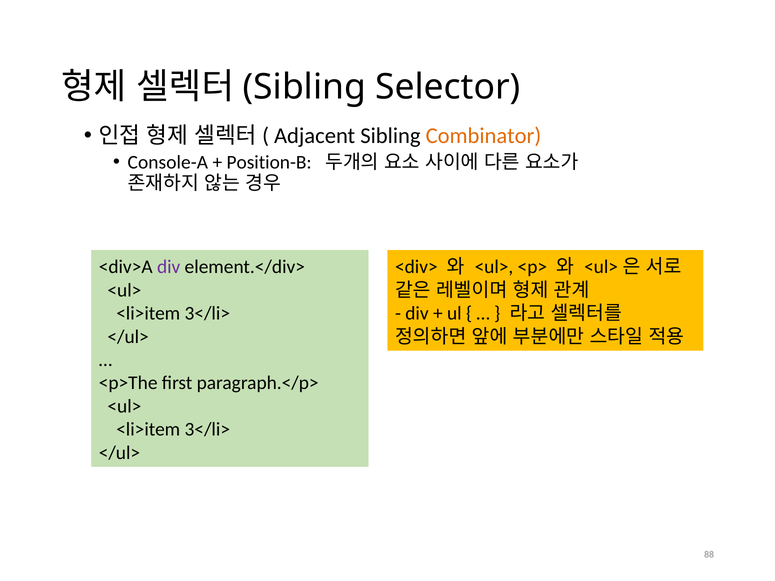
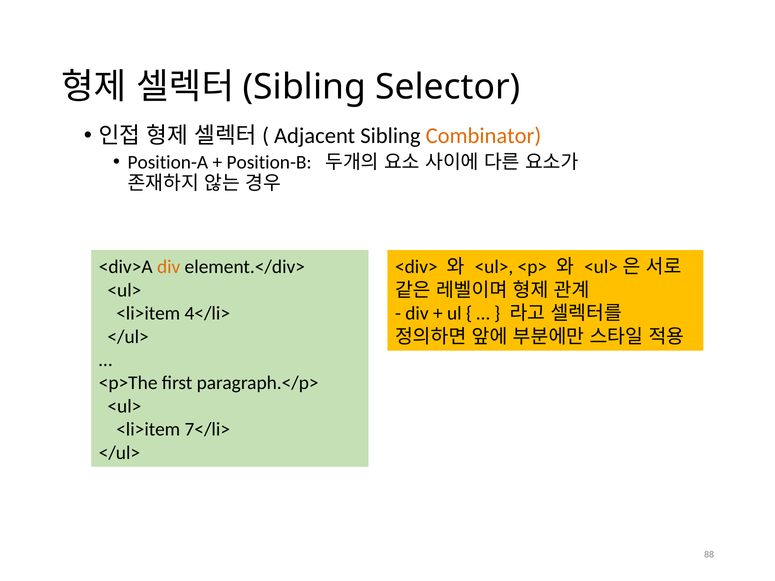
Console-A: Console-A -> Position-A
div at (169, 267) colour: purple -> orange
3</li> at (207, 314): 3</li> -> 4</li>
3</li> at (207, 430): 3</li> -> 7</li>
